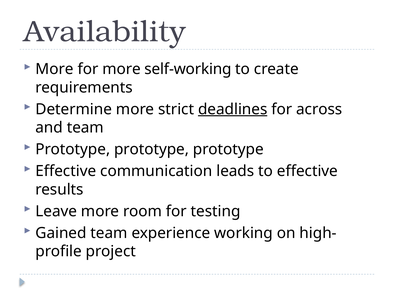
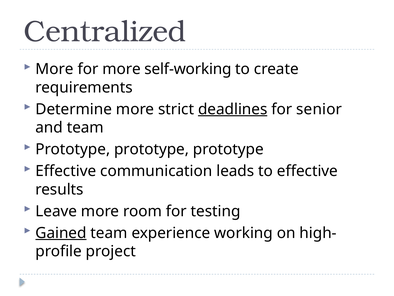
Availability: Availability -> Centralized
across: across -> senior
Gained underline: none -> present
